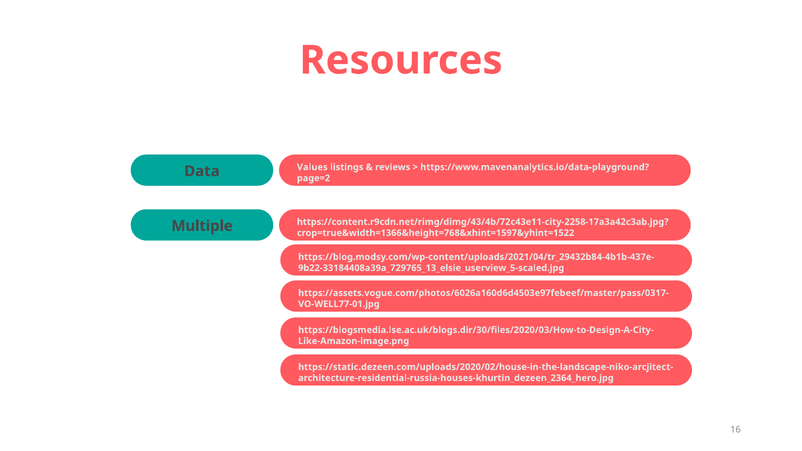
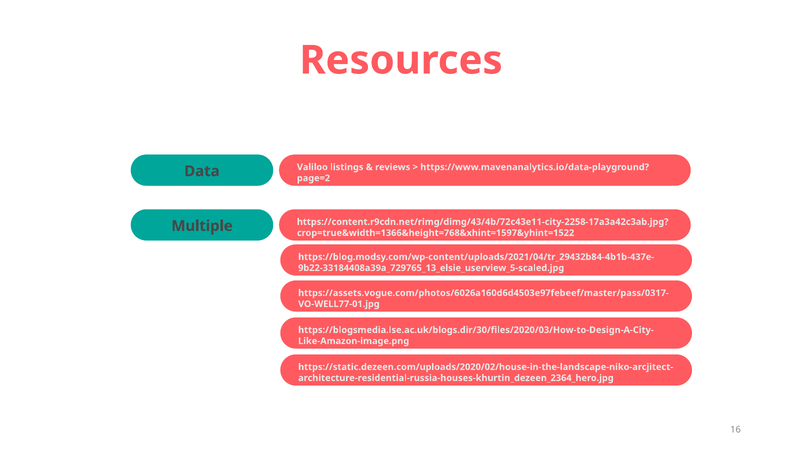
Values: Values -> Valiloo
